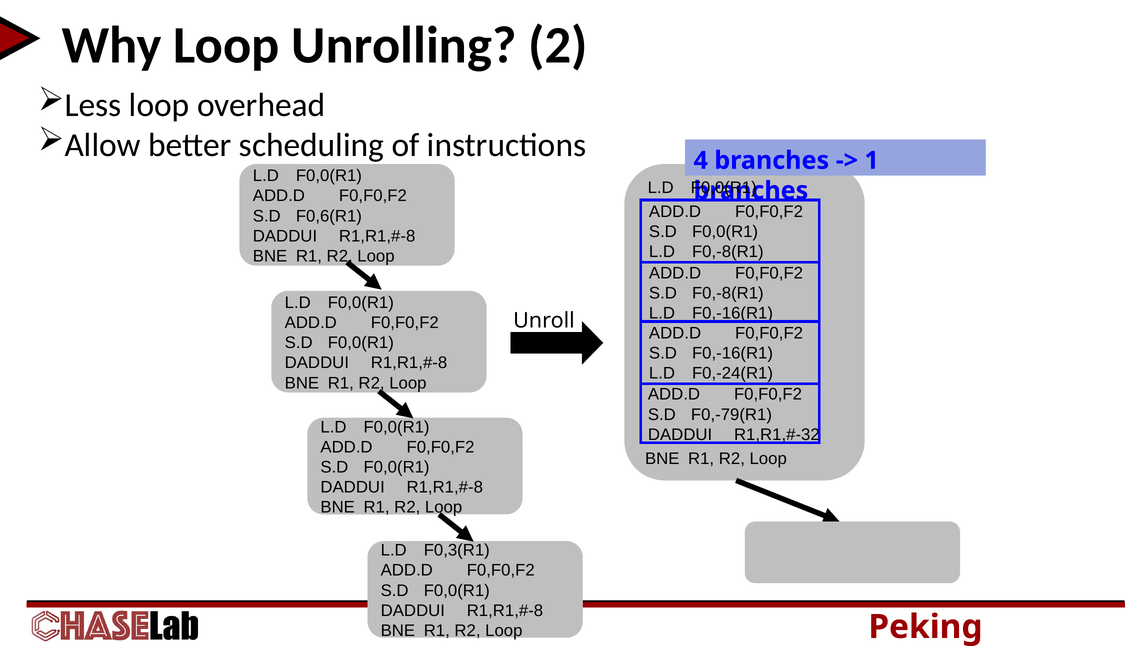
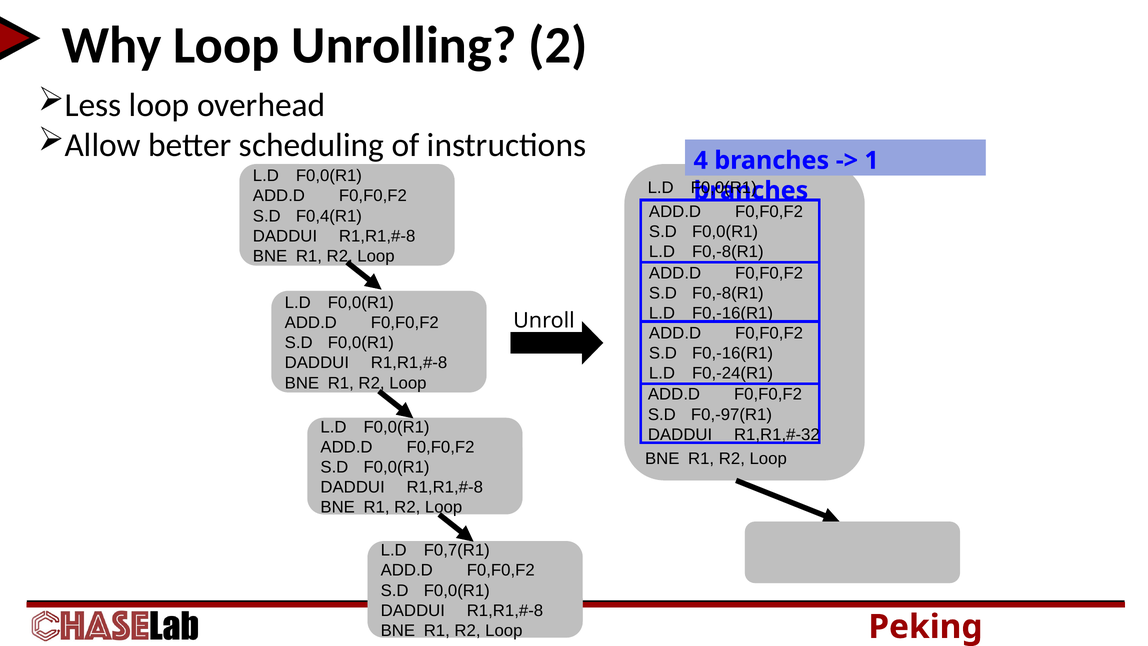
F0,6(R1: F0,6(R1 -> F0,4(R1
F0,-79(R1: F0,-79(R1 -> F0,-97(R1
F0,3(R1: F0,3(R1 -> F0,7(R1
